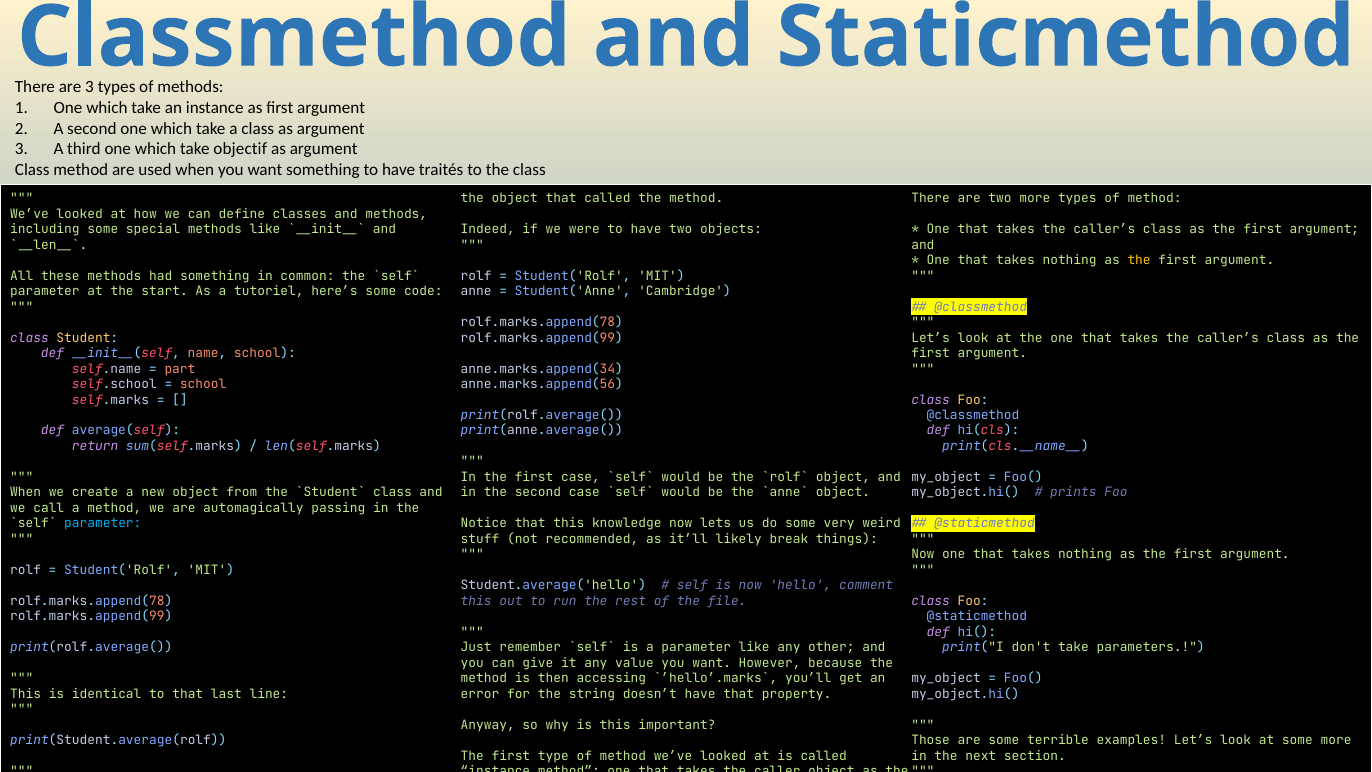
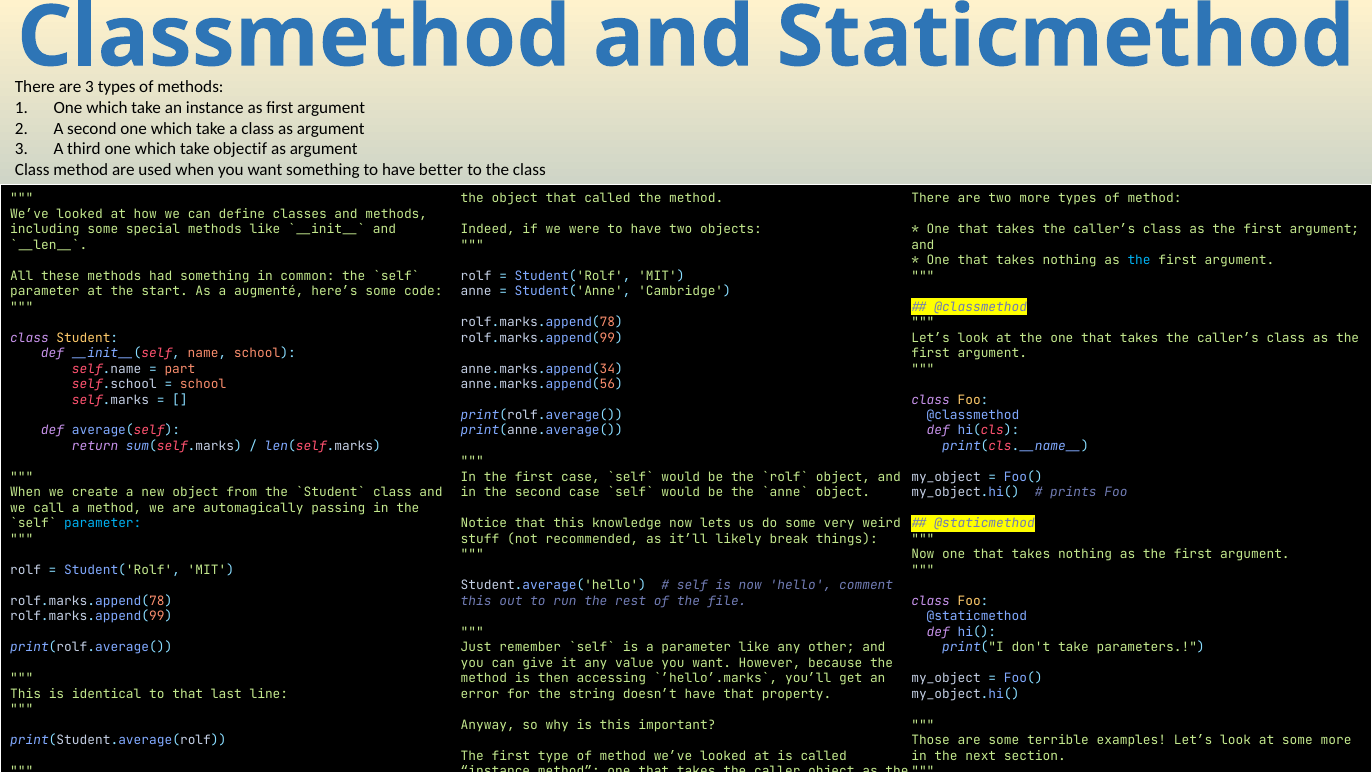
traités: traités -> better
the at (1139, 260) colour: yellow -> light blue
tutoriel: tutoriel -> augmenté
